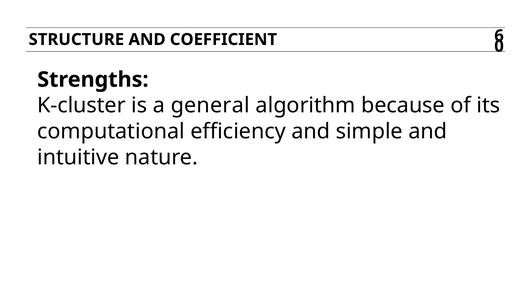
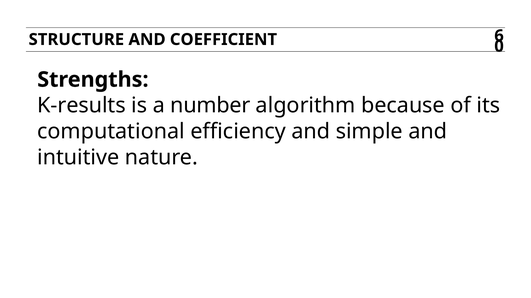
K-cluster: K-cluster -> K-results
general: general -> number
